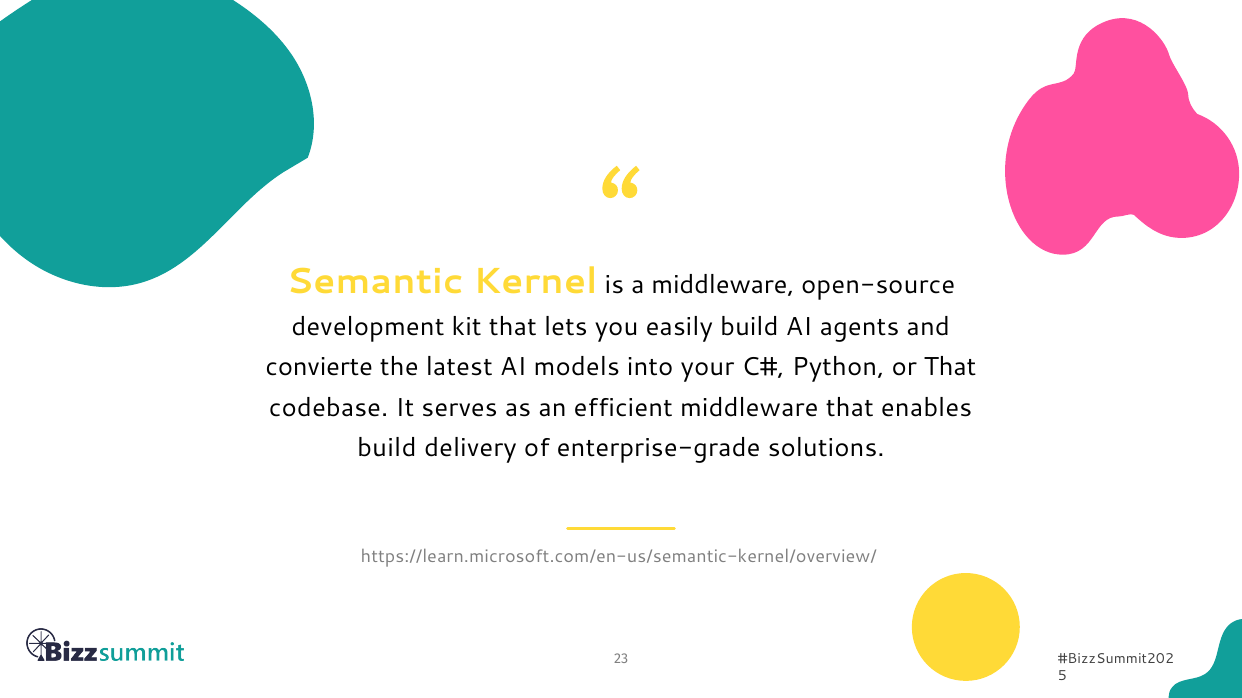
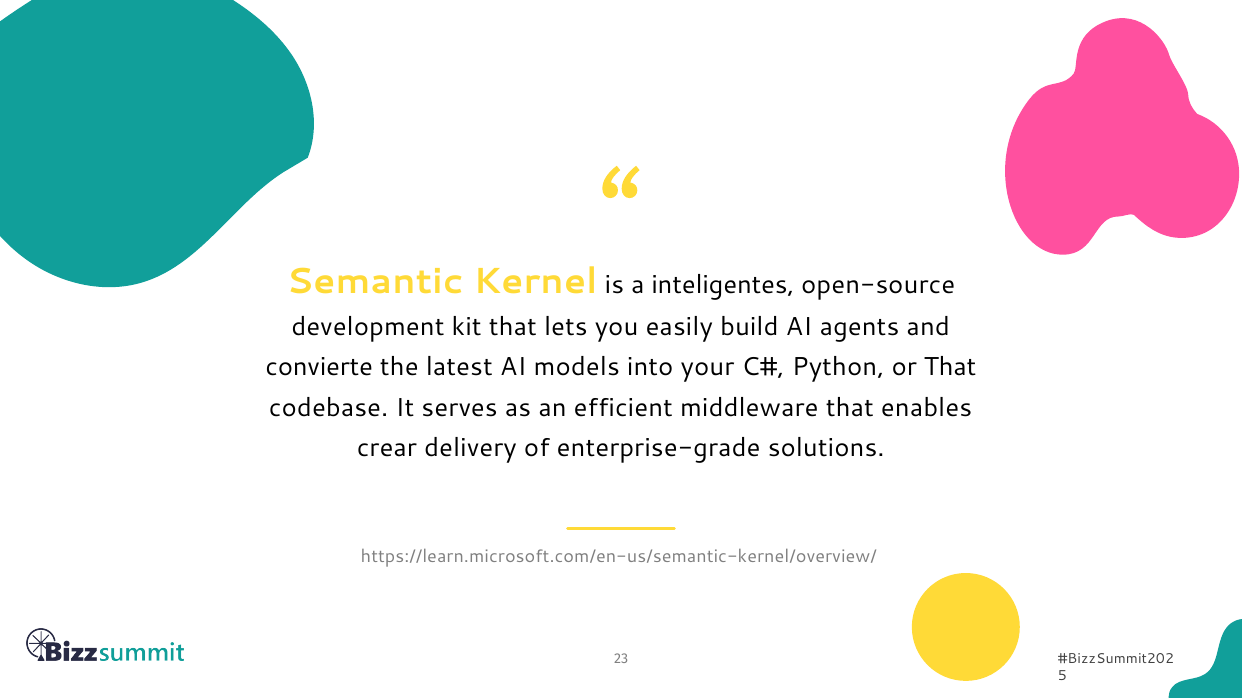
a middleware: middleware -> inteligentes
build at (387, 448): build -> crear
